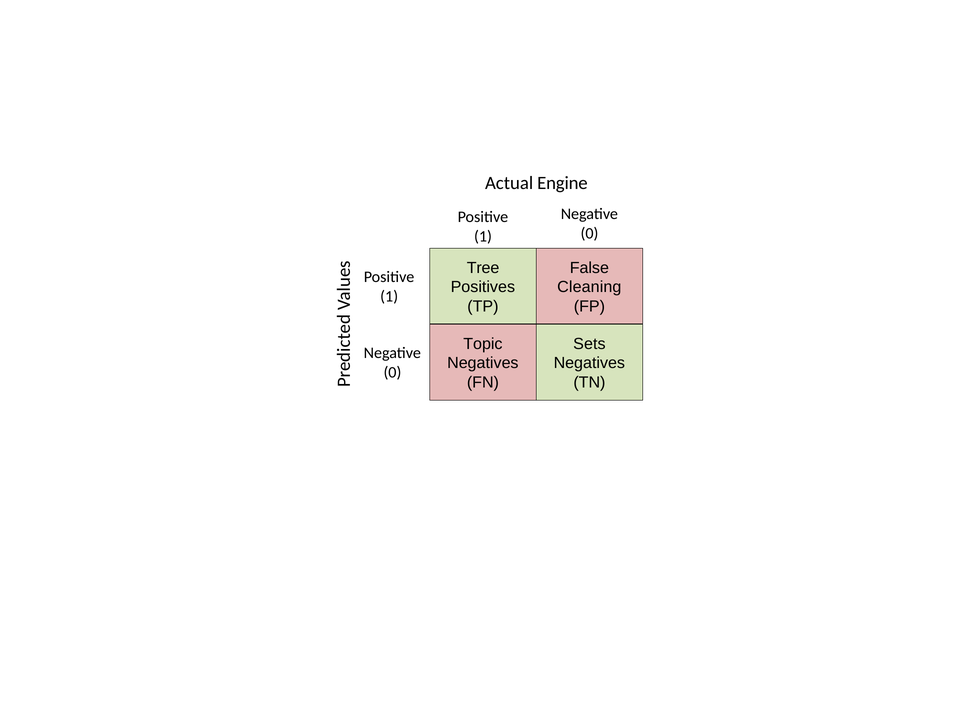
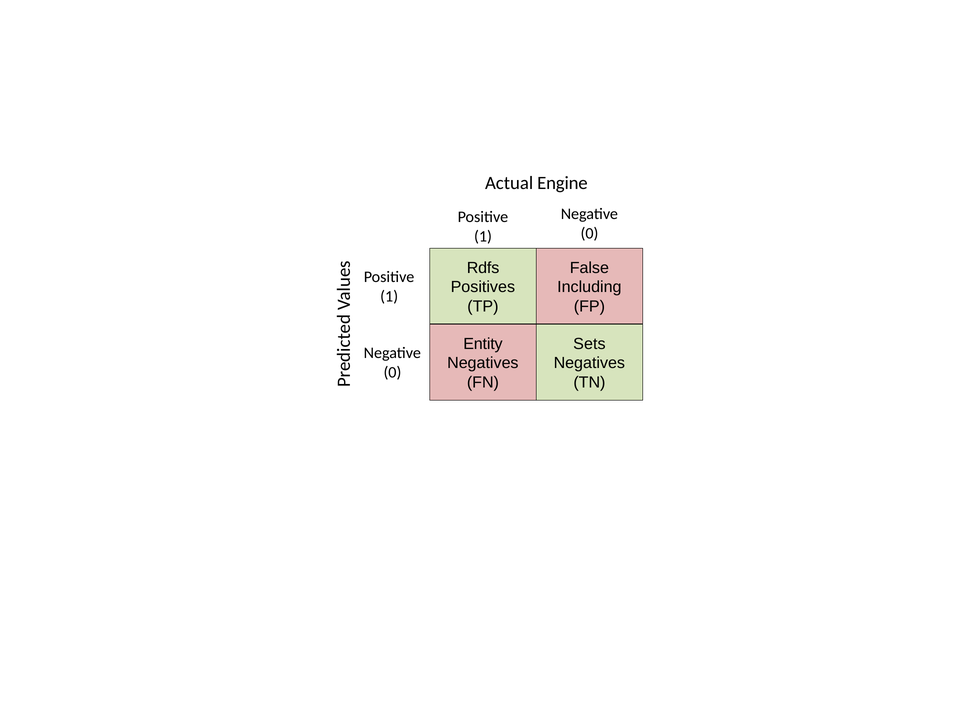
Tree: Tree -> Rdfs
Cleaning: Cleaning -> Including
Topic: Topic -> Entity
